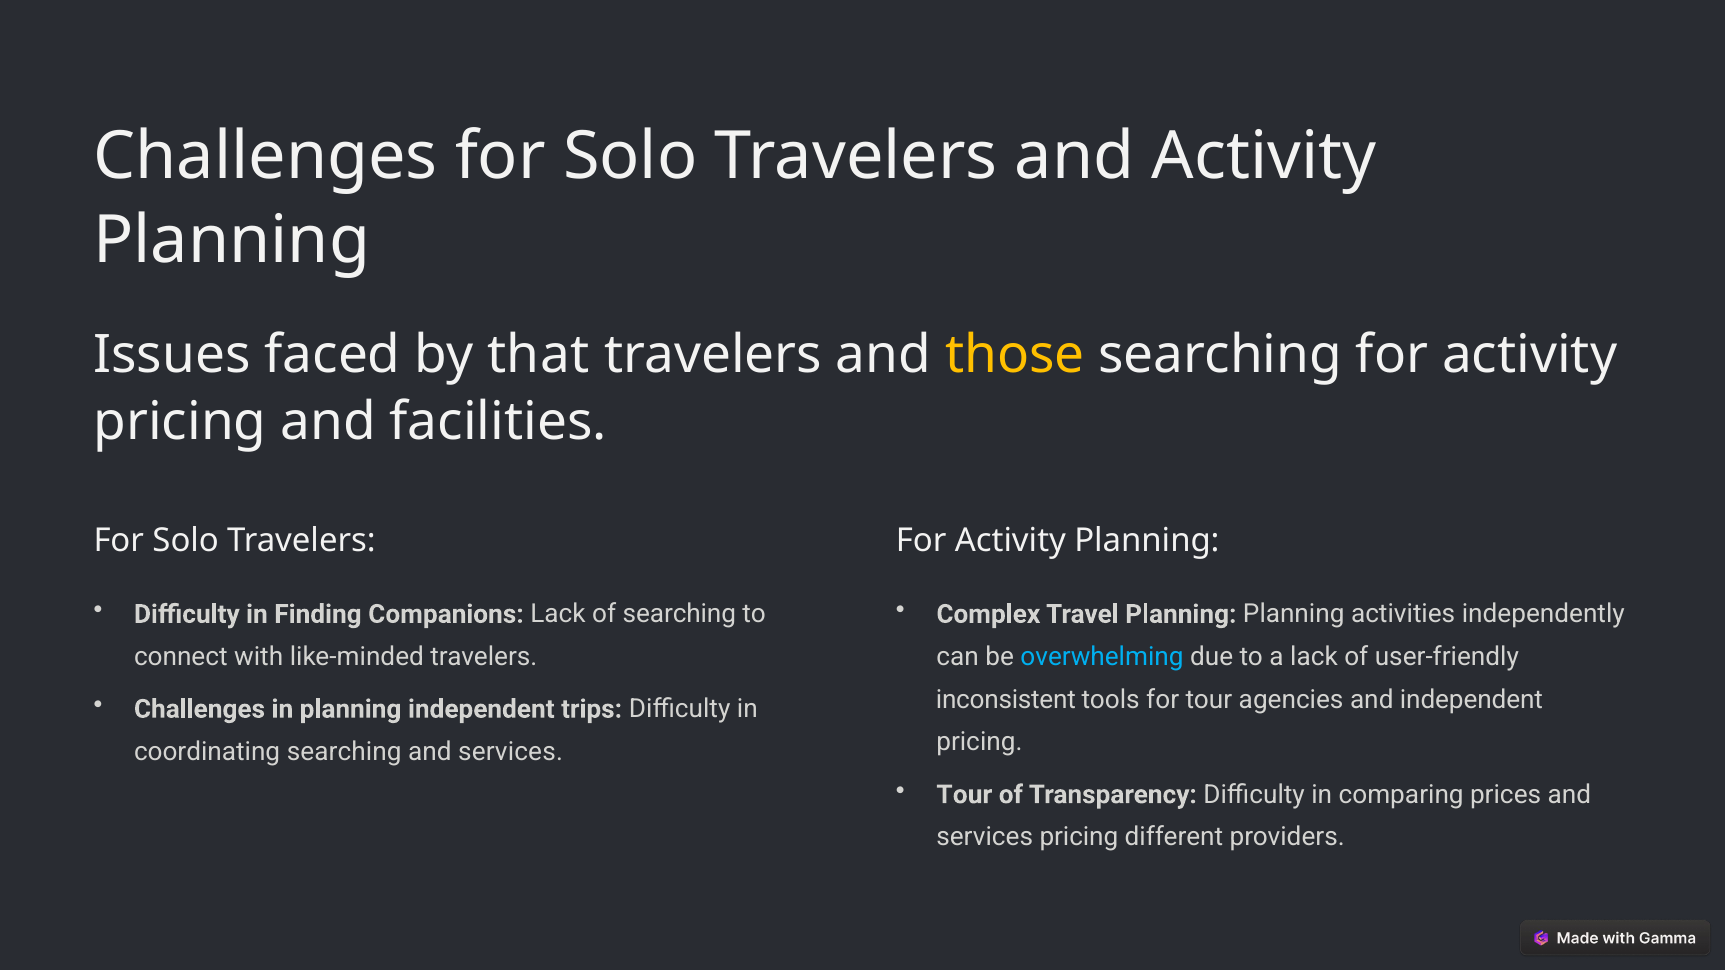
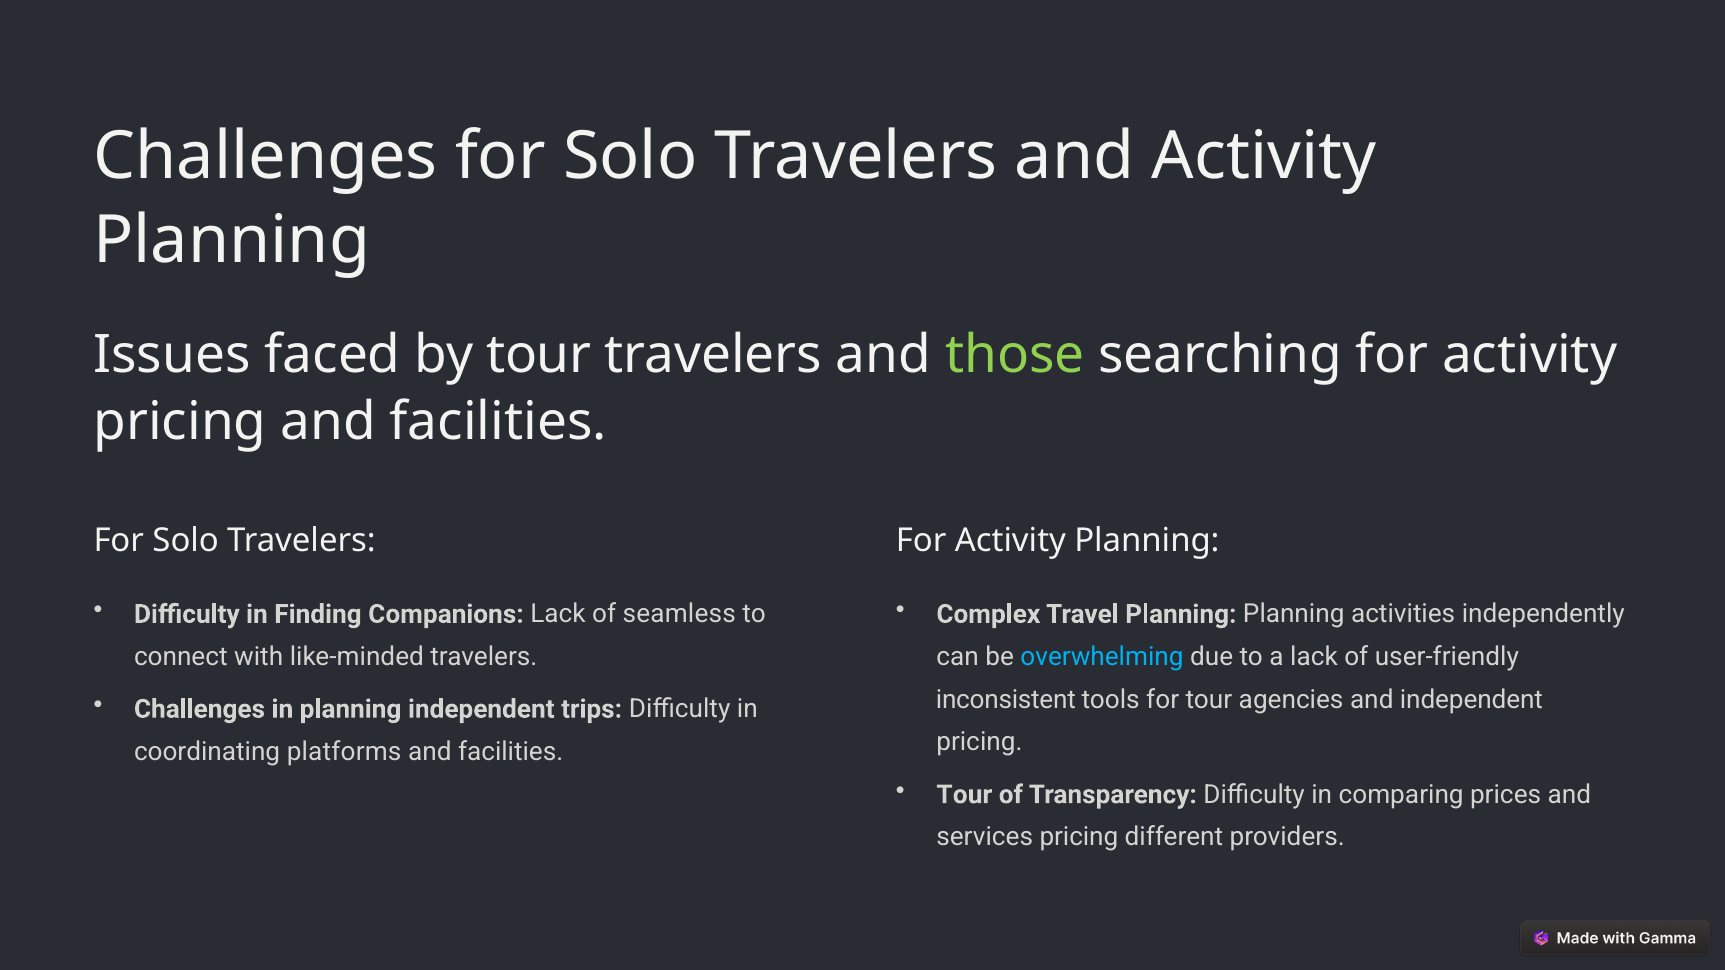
by that: that -> tour
those colour: yellow -> light green
of searching: searching -> seamless
coordinating searching: searching -> platforms
services at (511, 752): services -> facilities
